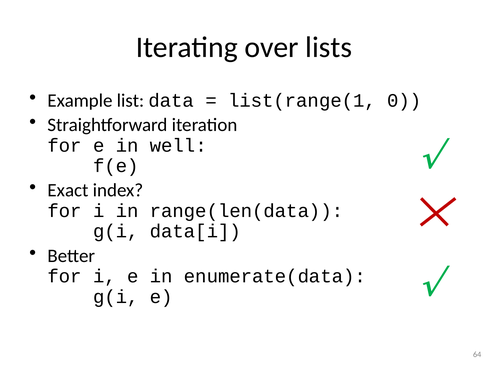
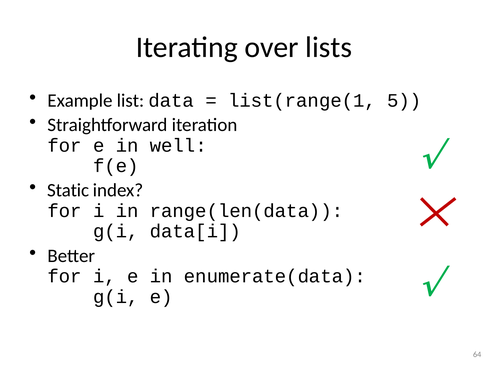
0: 0 -> 5
Exact: Exact -> Static
